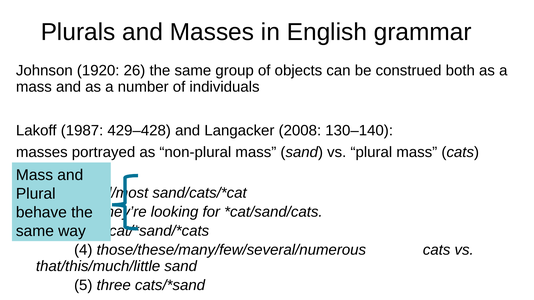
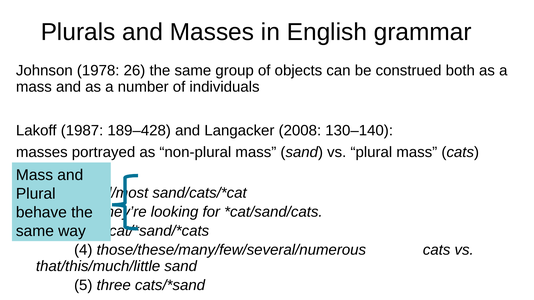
1920: 1920 -> 1978
429–428: 429–428 -> 189–428
